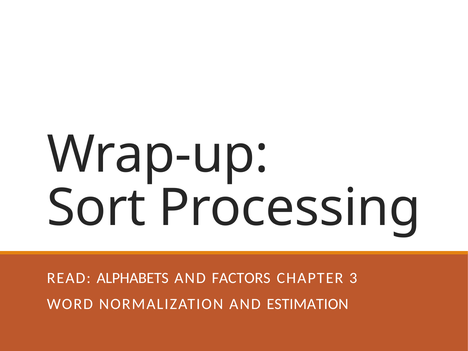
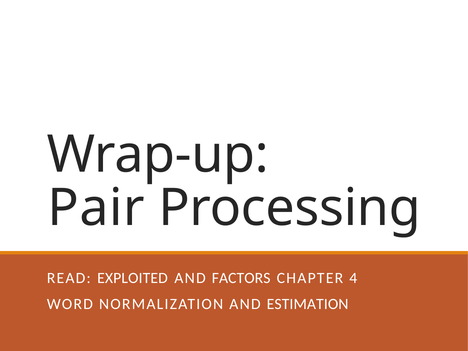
Sort: Sort -> Pair
ALPHABETS: ALPHABETS -> EXPLOITED
3: 3 -> 4
